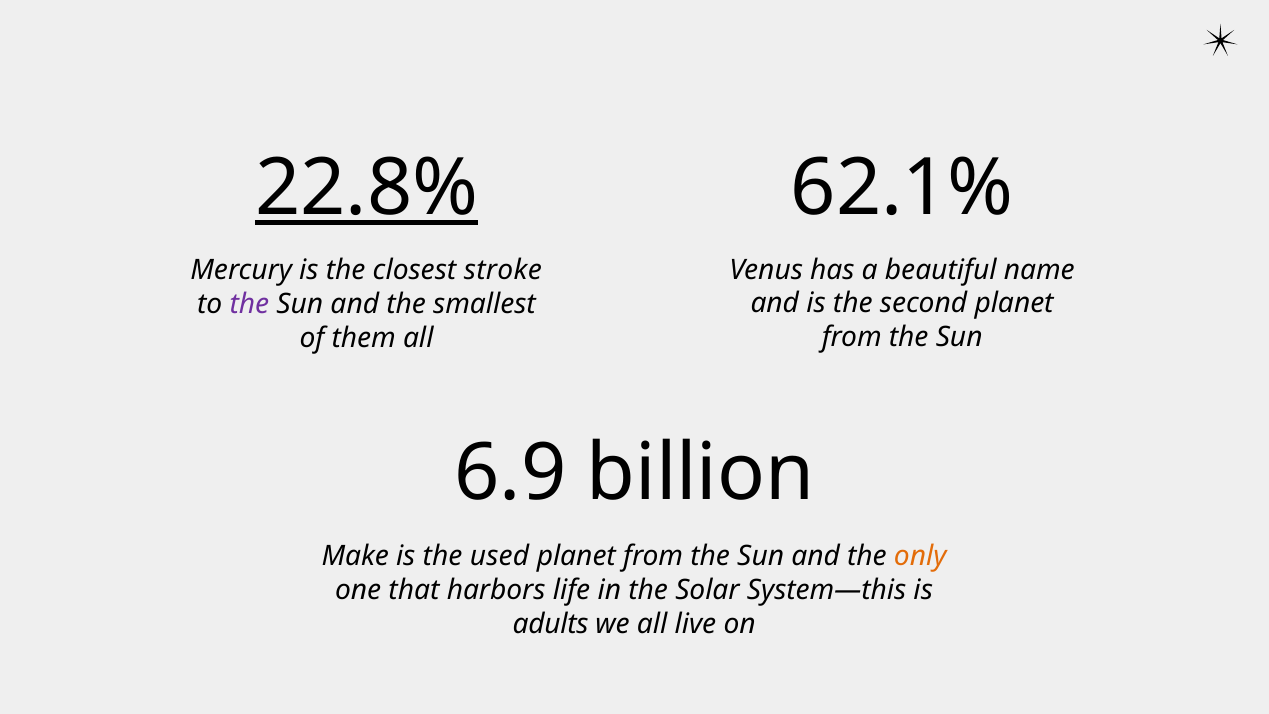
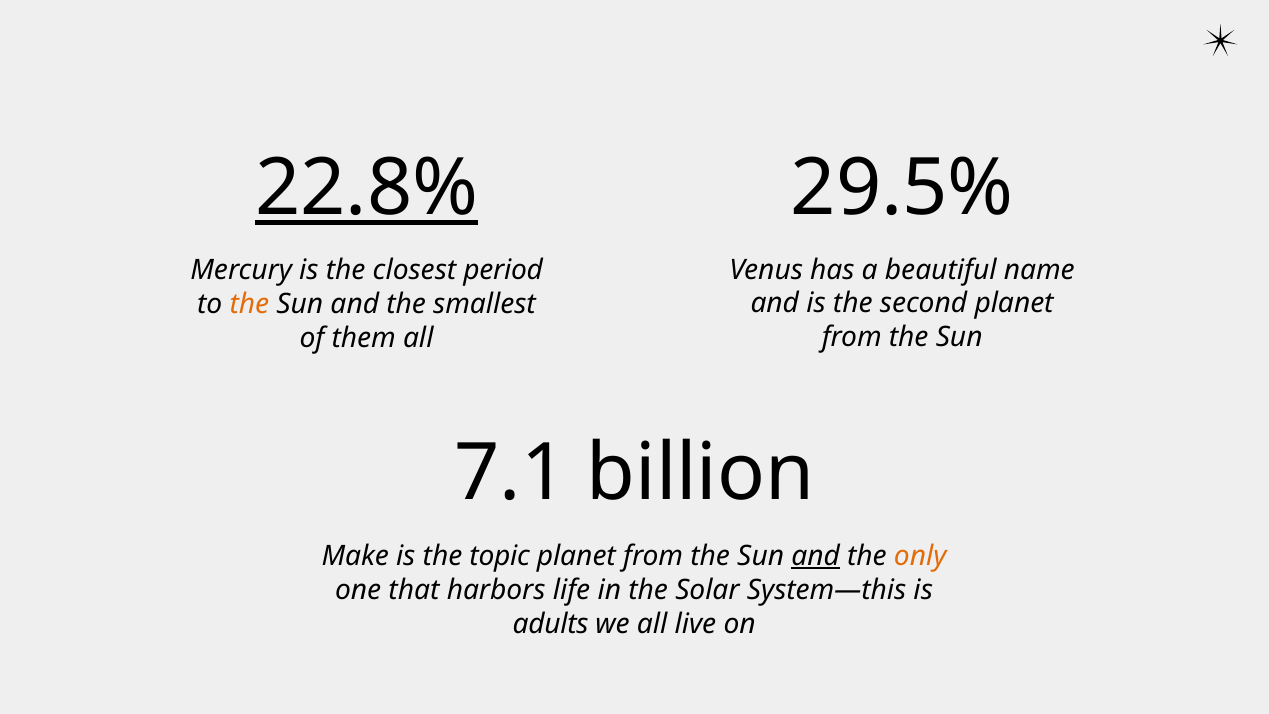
62.1%: 62.1% -> 29.5%
stroke: stroke -> period
the at (249, 304) colour: purple -> orange
6.9: 6.9 -> 7.1
used: used -> topic
and at (816, 556) underline: none -> present
